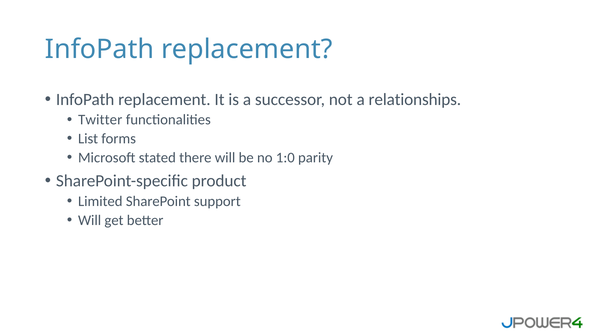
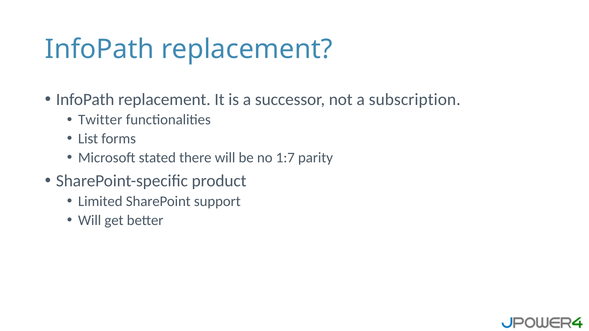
relationships: relationships -> subscription
1:0: 1:0 -> 1:7
